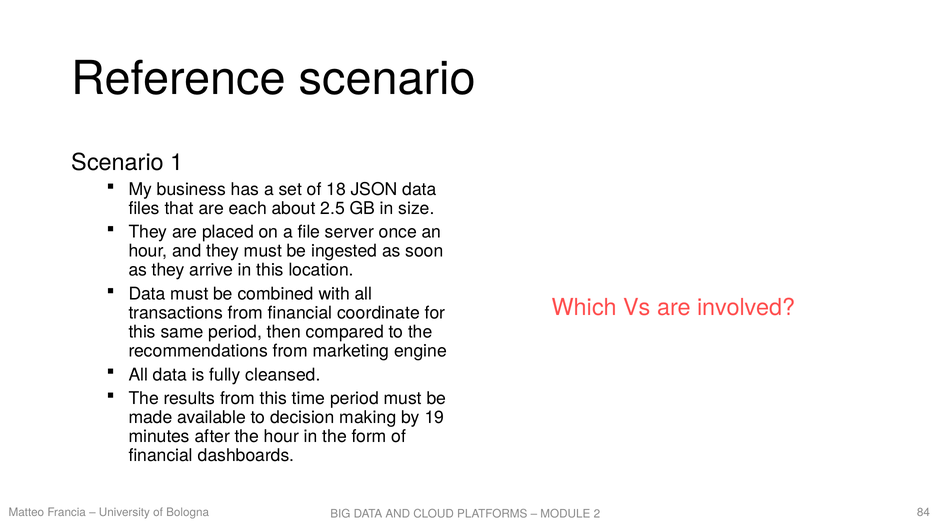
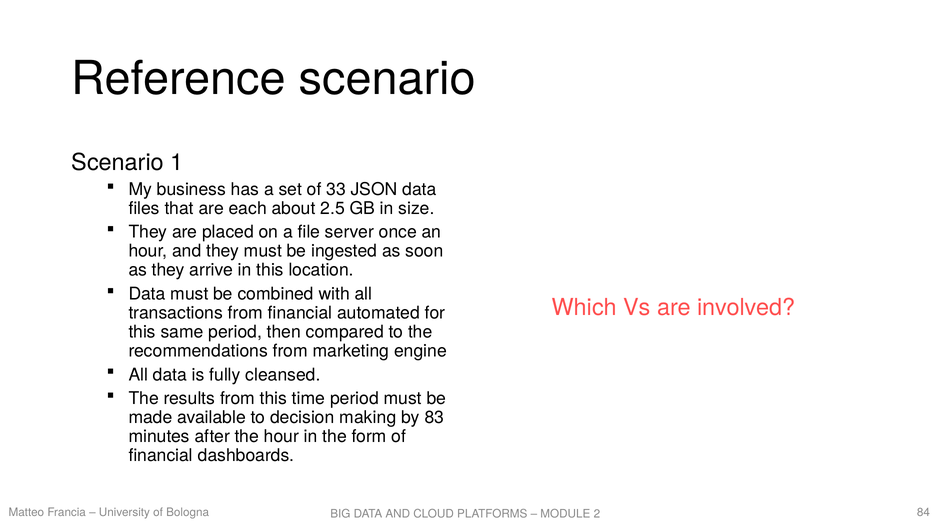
18: 18 -> 33
coordinate: coordinate -> automated
19: 19 -> 83
